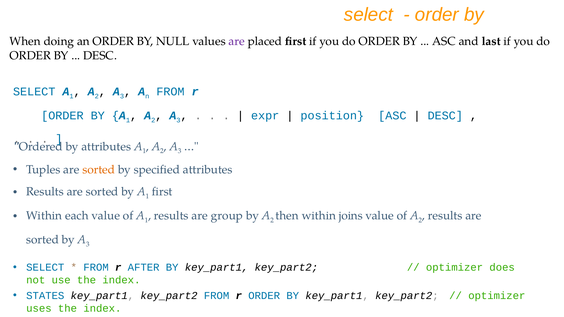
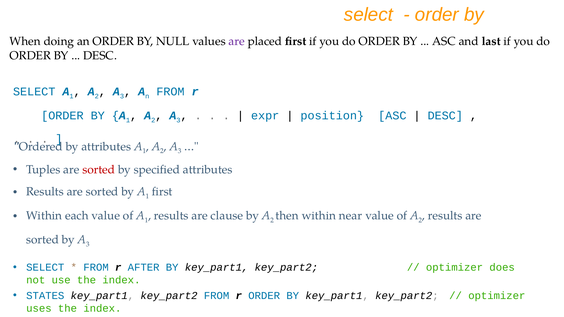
sorted at (99, 170) colour: orange -> red
group: group -> clause
joins: joins -> near
